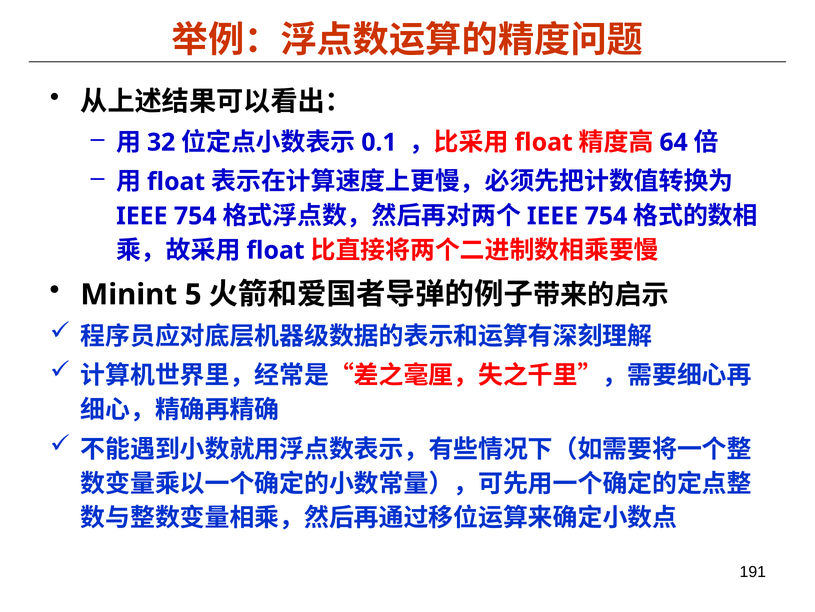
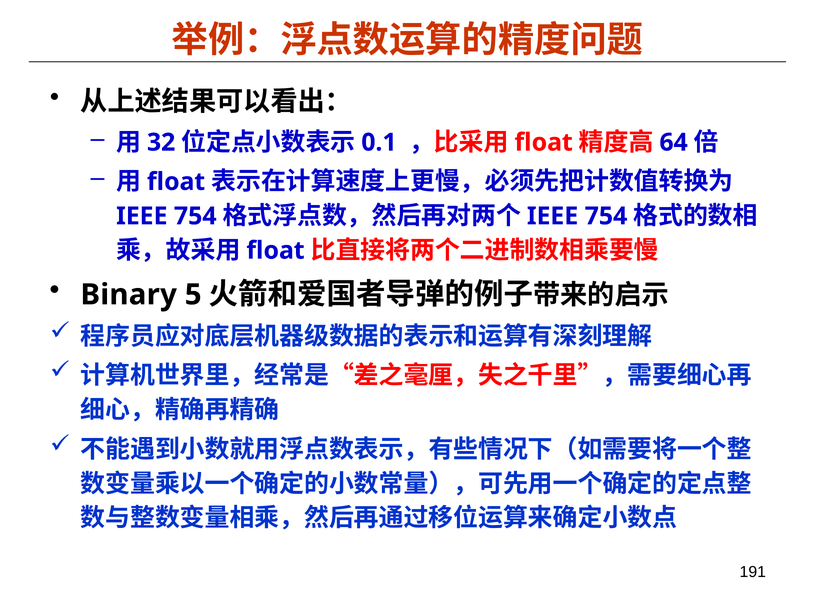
Minint: Minint -> Binary
